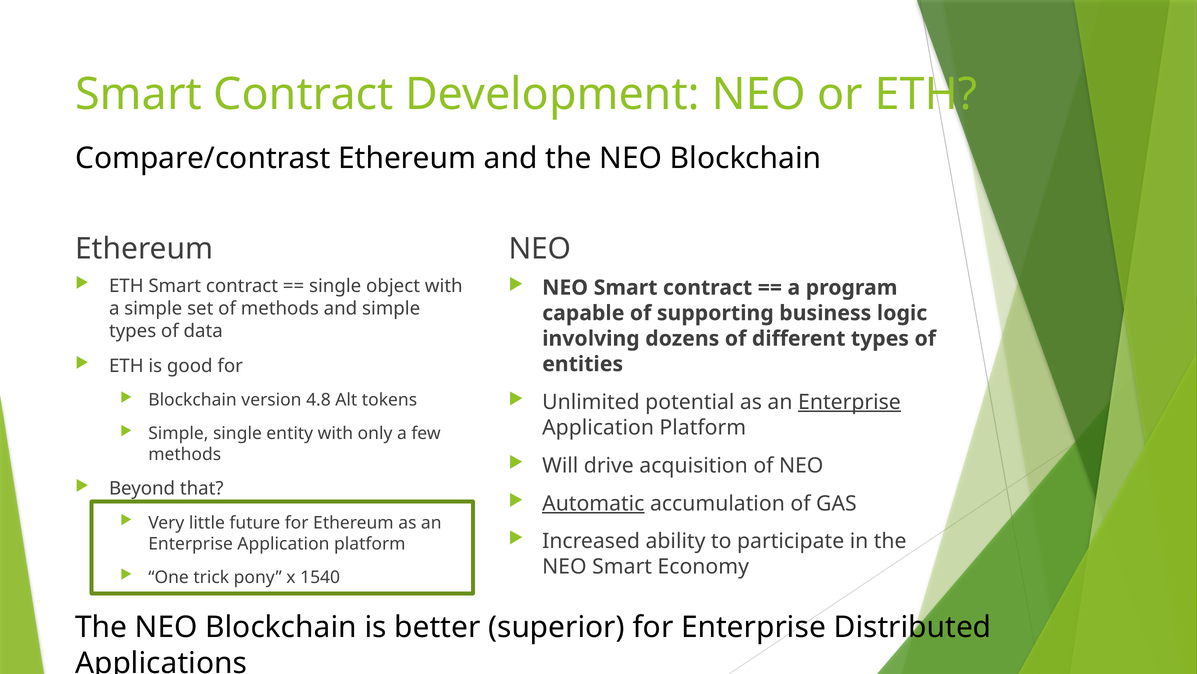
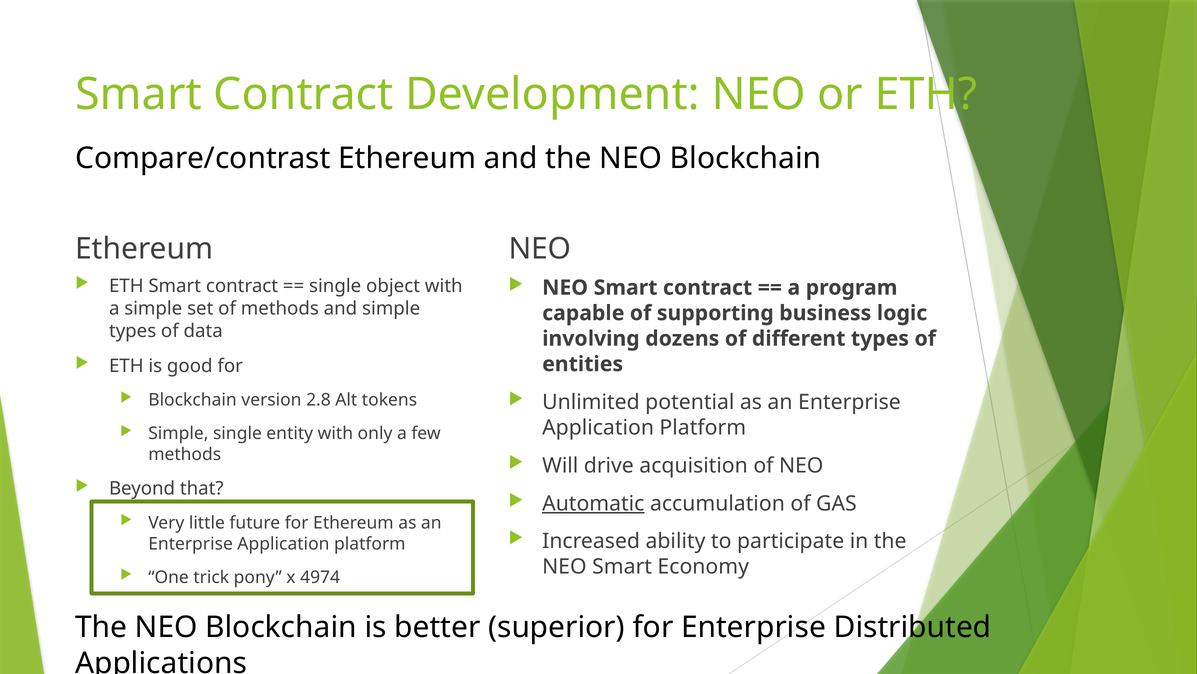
4.8: 4.8 -> 2.8
Enterprise at (849, 402) underline: present -> none
1540: 1540 -> 4974
